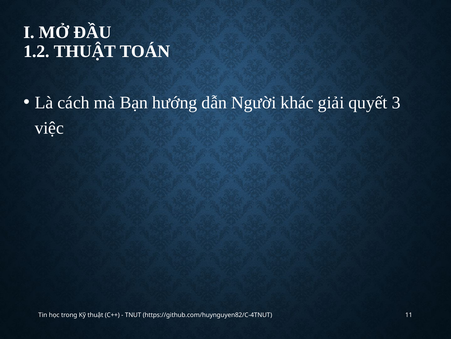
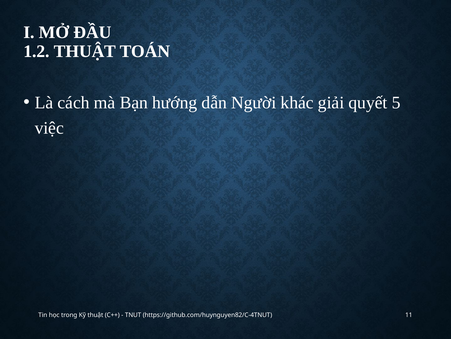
3: 3 -> 5
